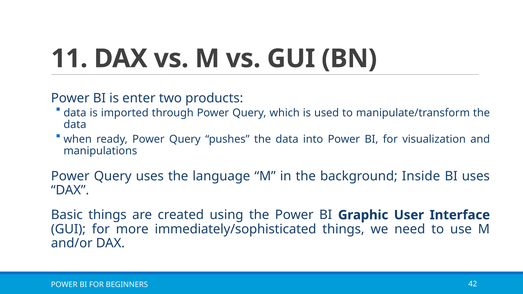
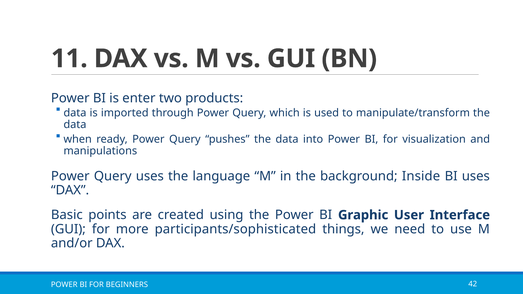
Basic things: things -> points
immediately/sophisticated: immediately/sophisticated -> participants/sophisticated
